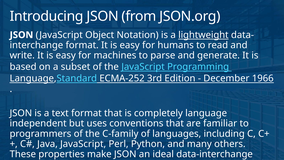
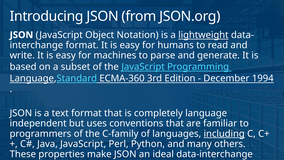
ECMA-252: ECMA-252 -> ECMA-360
1966: 1966 -> 1994
including underline: none -> present
